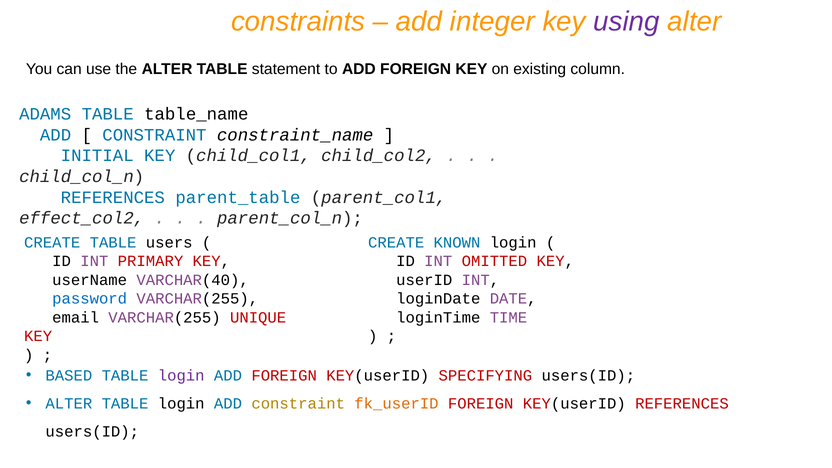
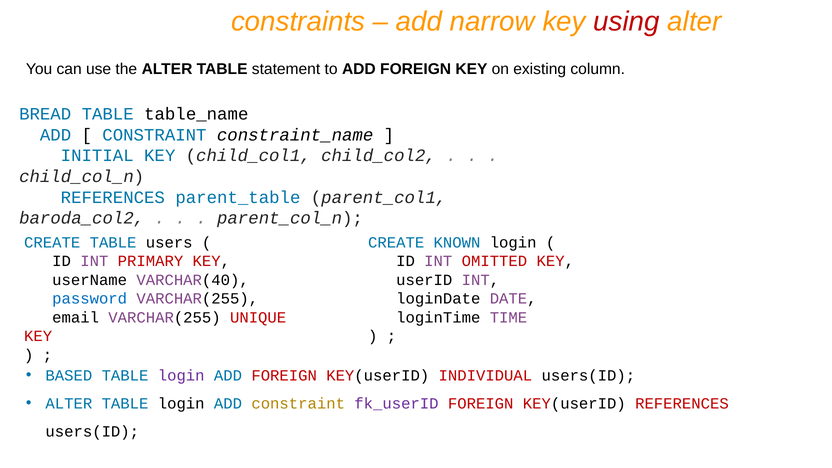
integer: integer -> narrow
using colour: purple -> red
ADAMS: ADAMS -> BREAD
effect_col2: effect_col2 -> baroda_col2
SPECIFYING: SPECIFYING -> INDIVIDUAL
fk_userID colour: orange -> purple
